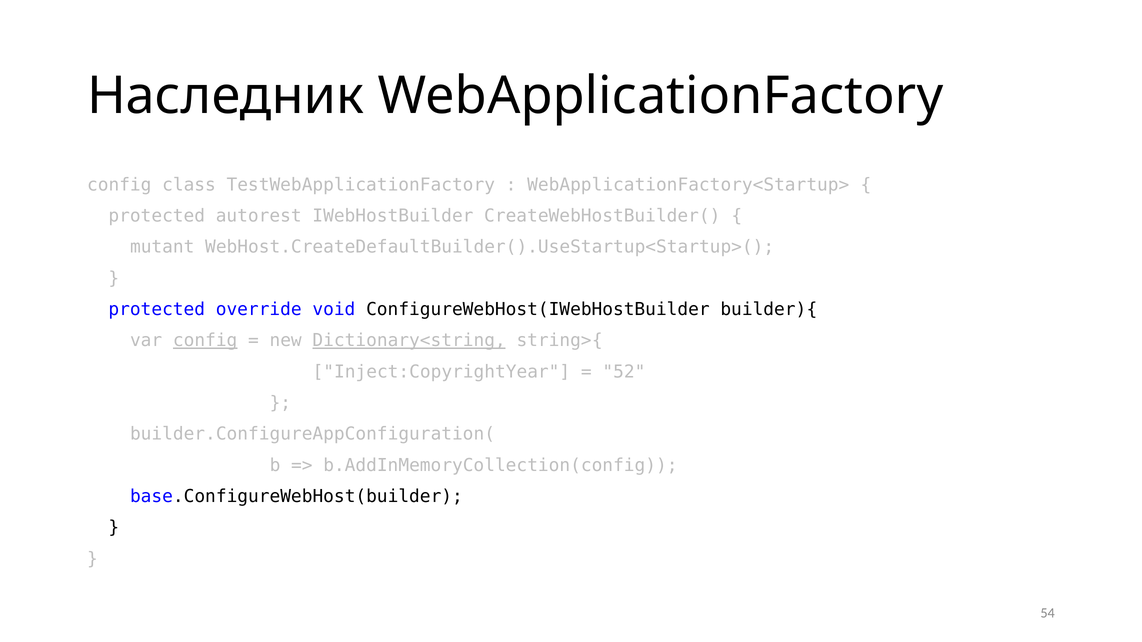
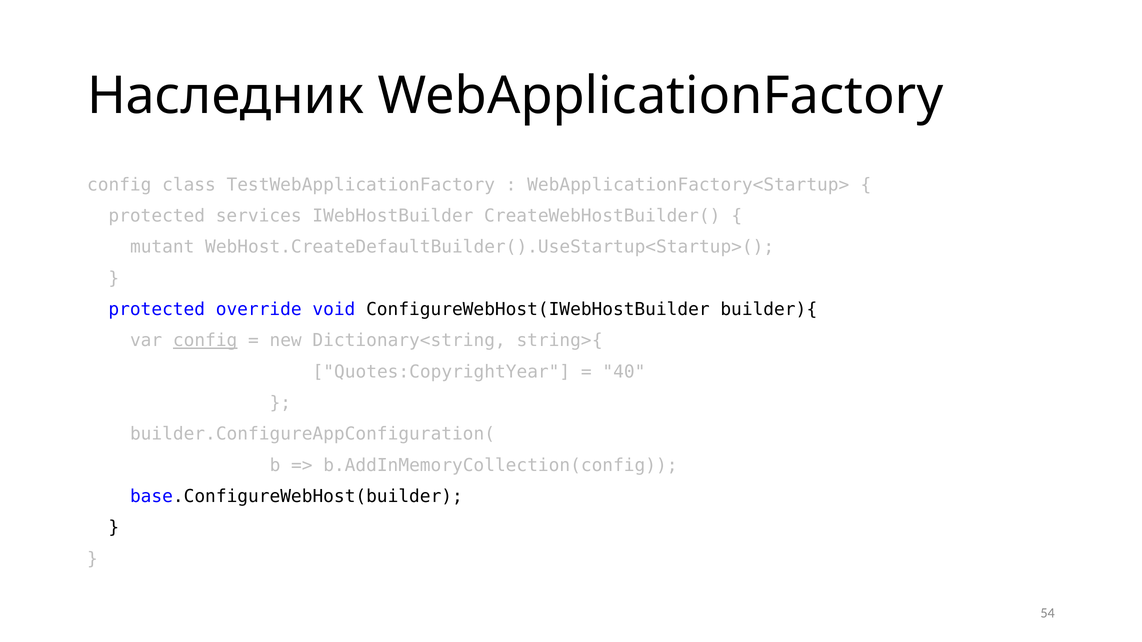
autorest: autorest -> services
Dictionary<string underline: present -> none
Inject:CopyrightYear: Inject:CopyrightYear -> Quotes:CopyrightYear
52: 52 -> 40
